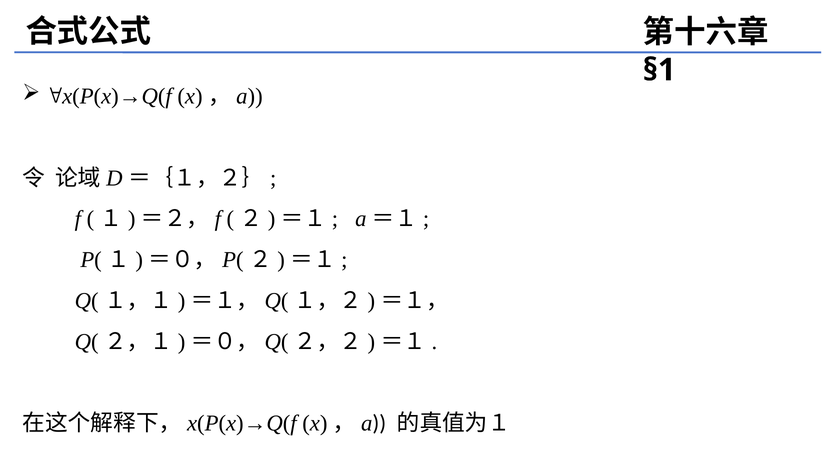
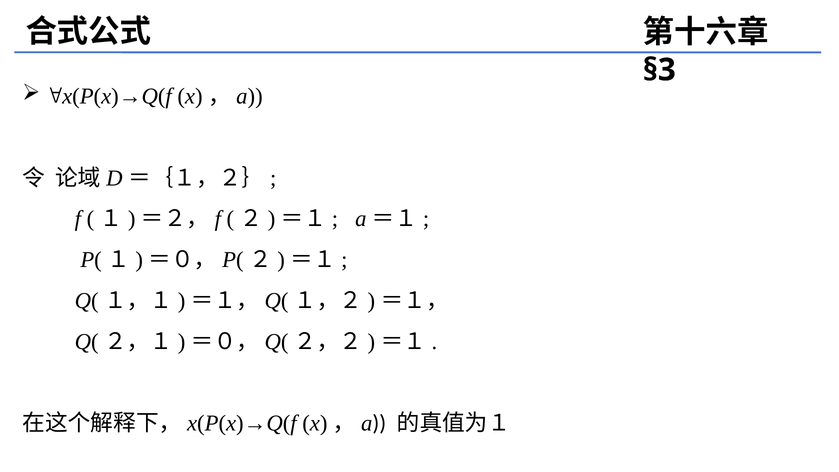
§1: §1 -> §3
